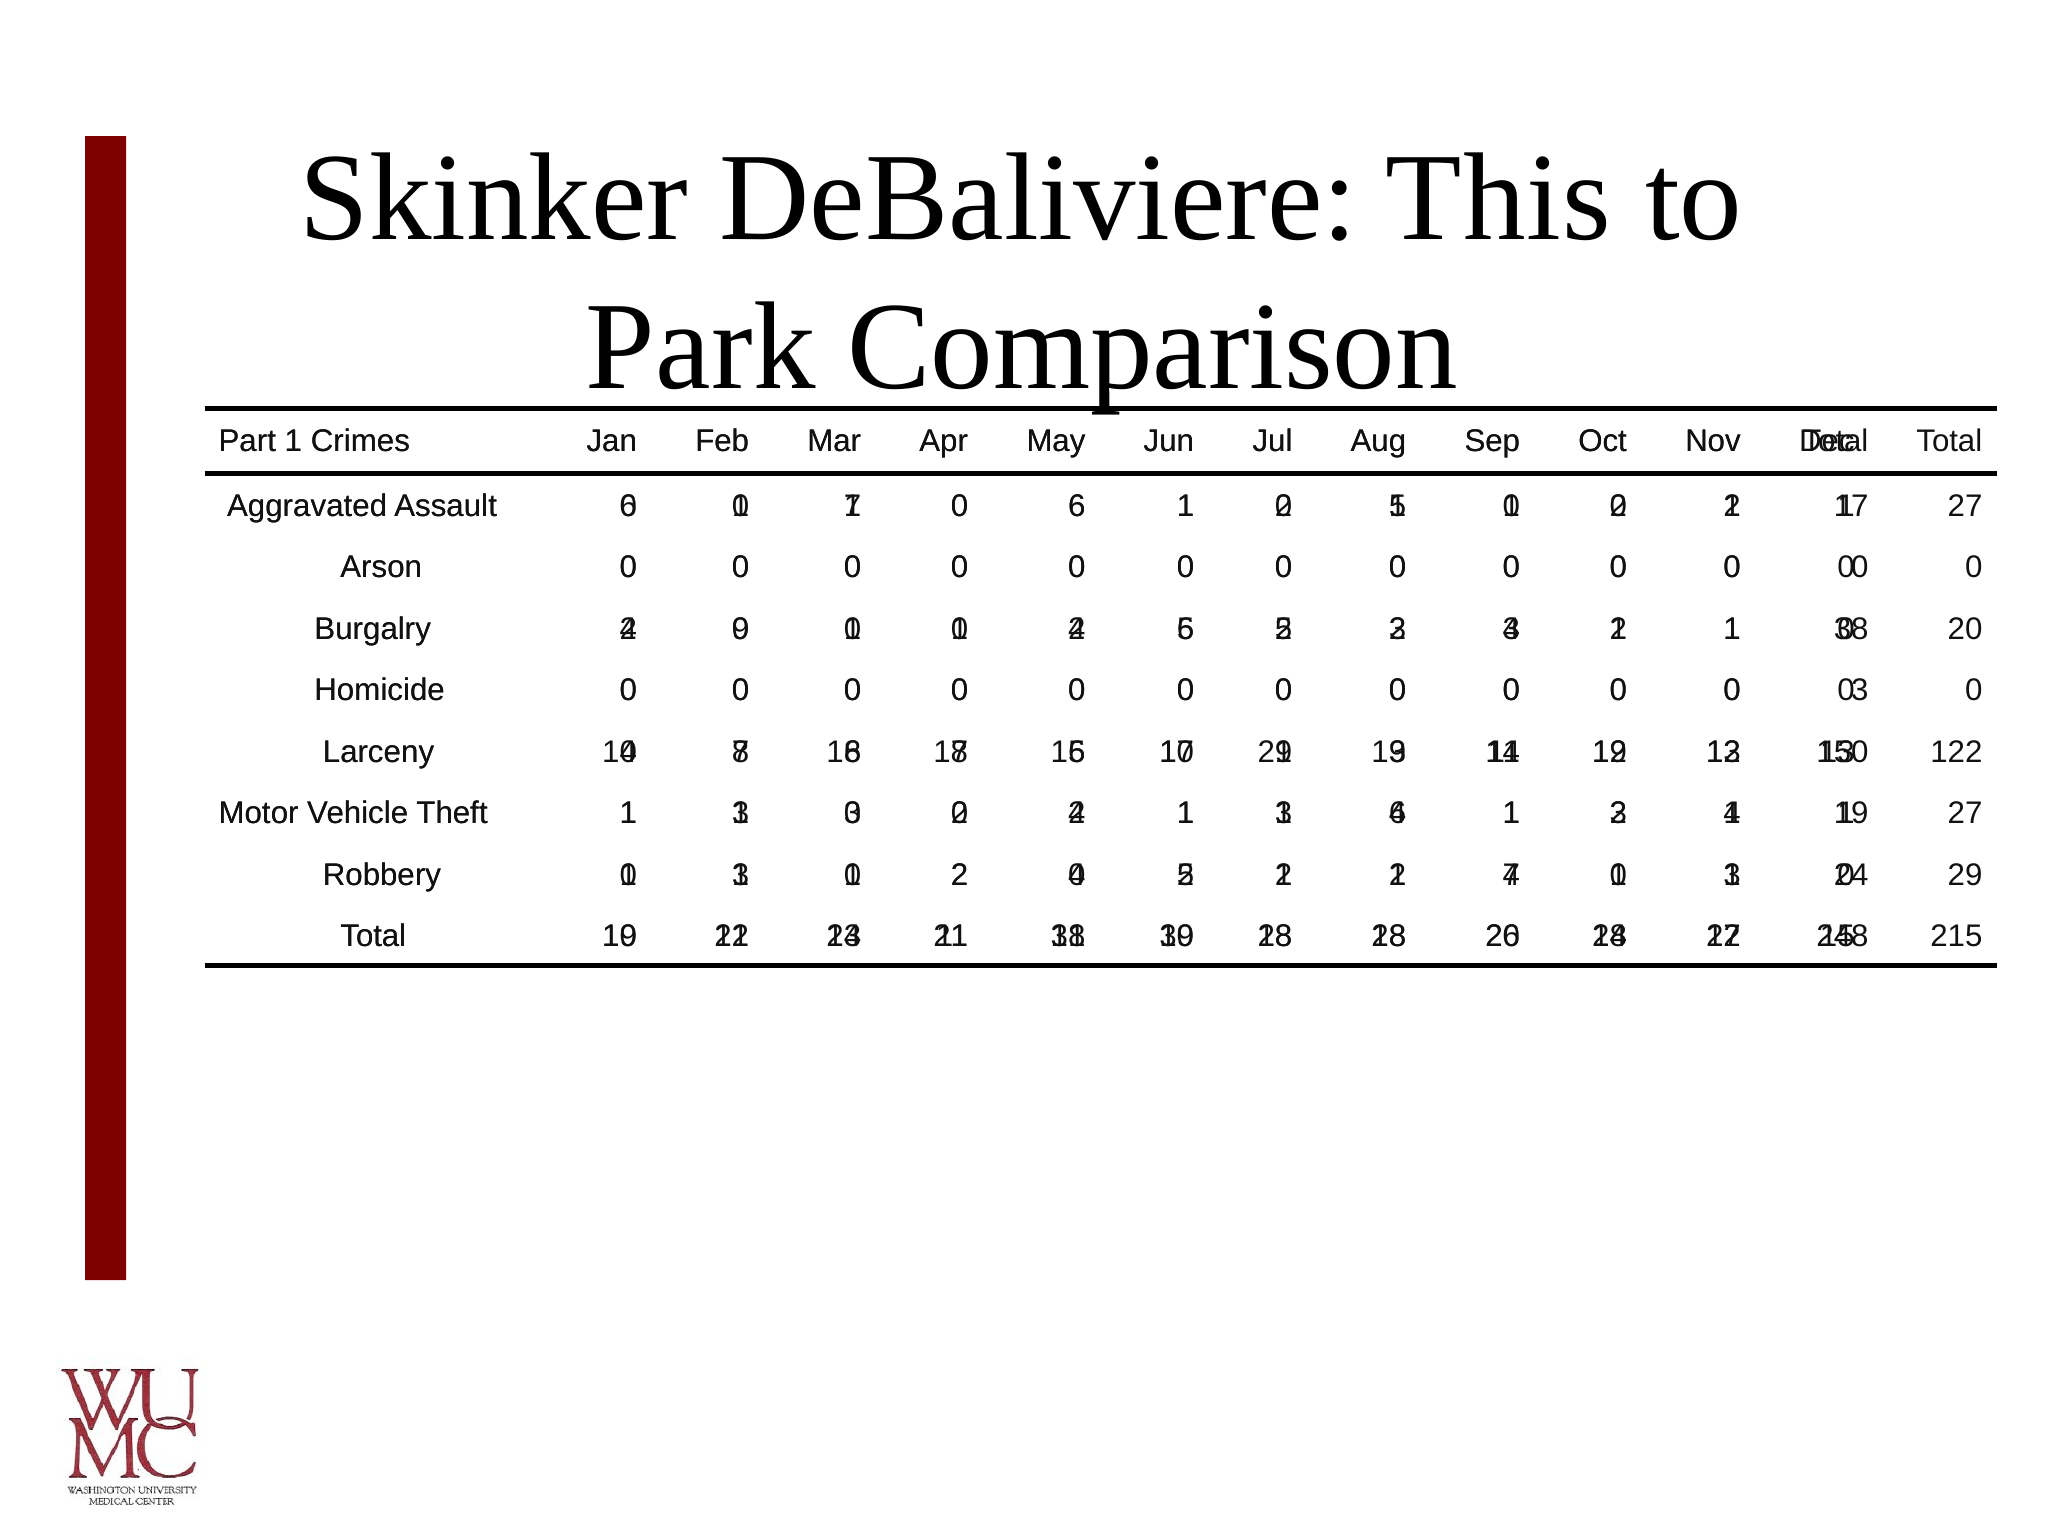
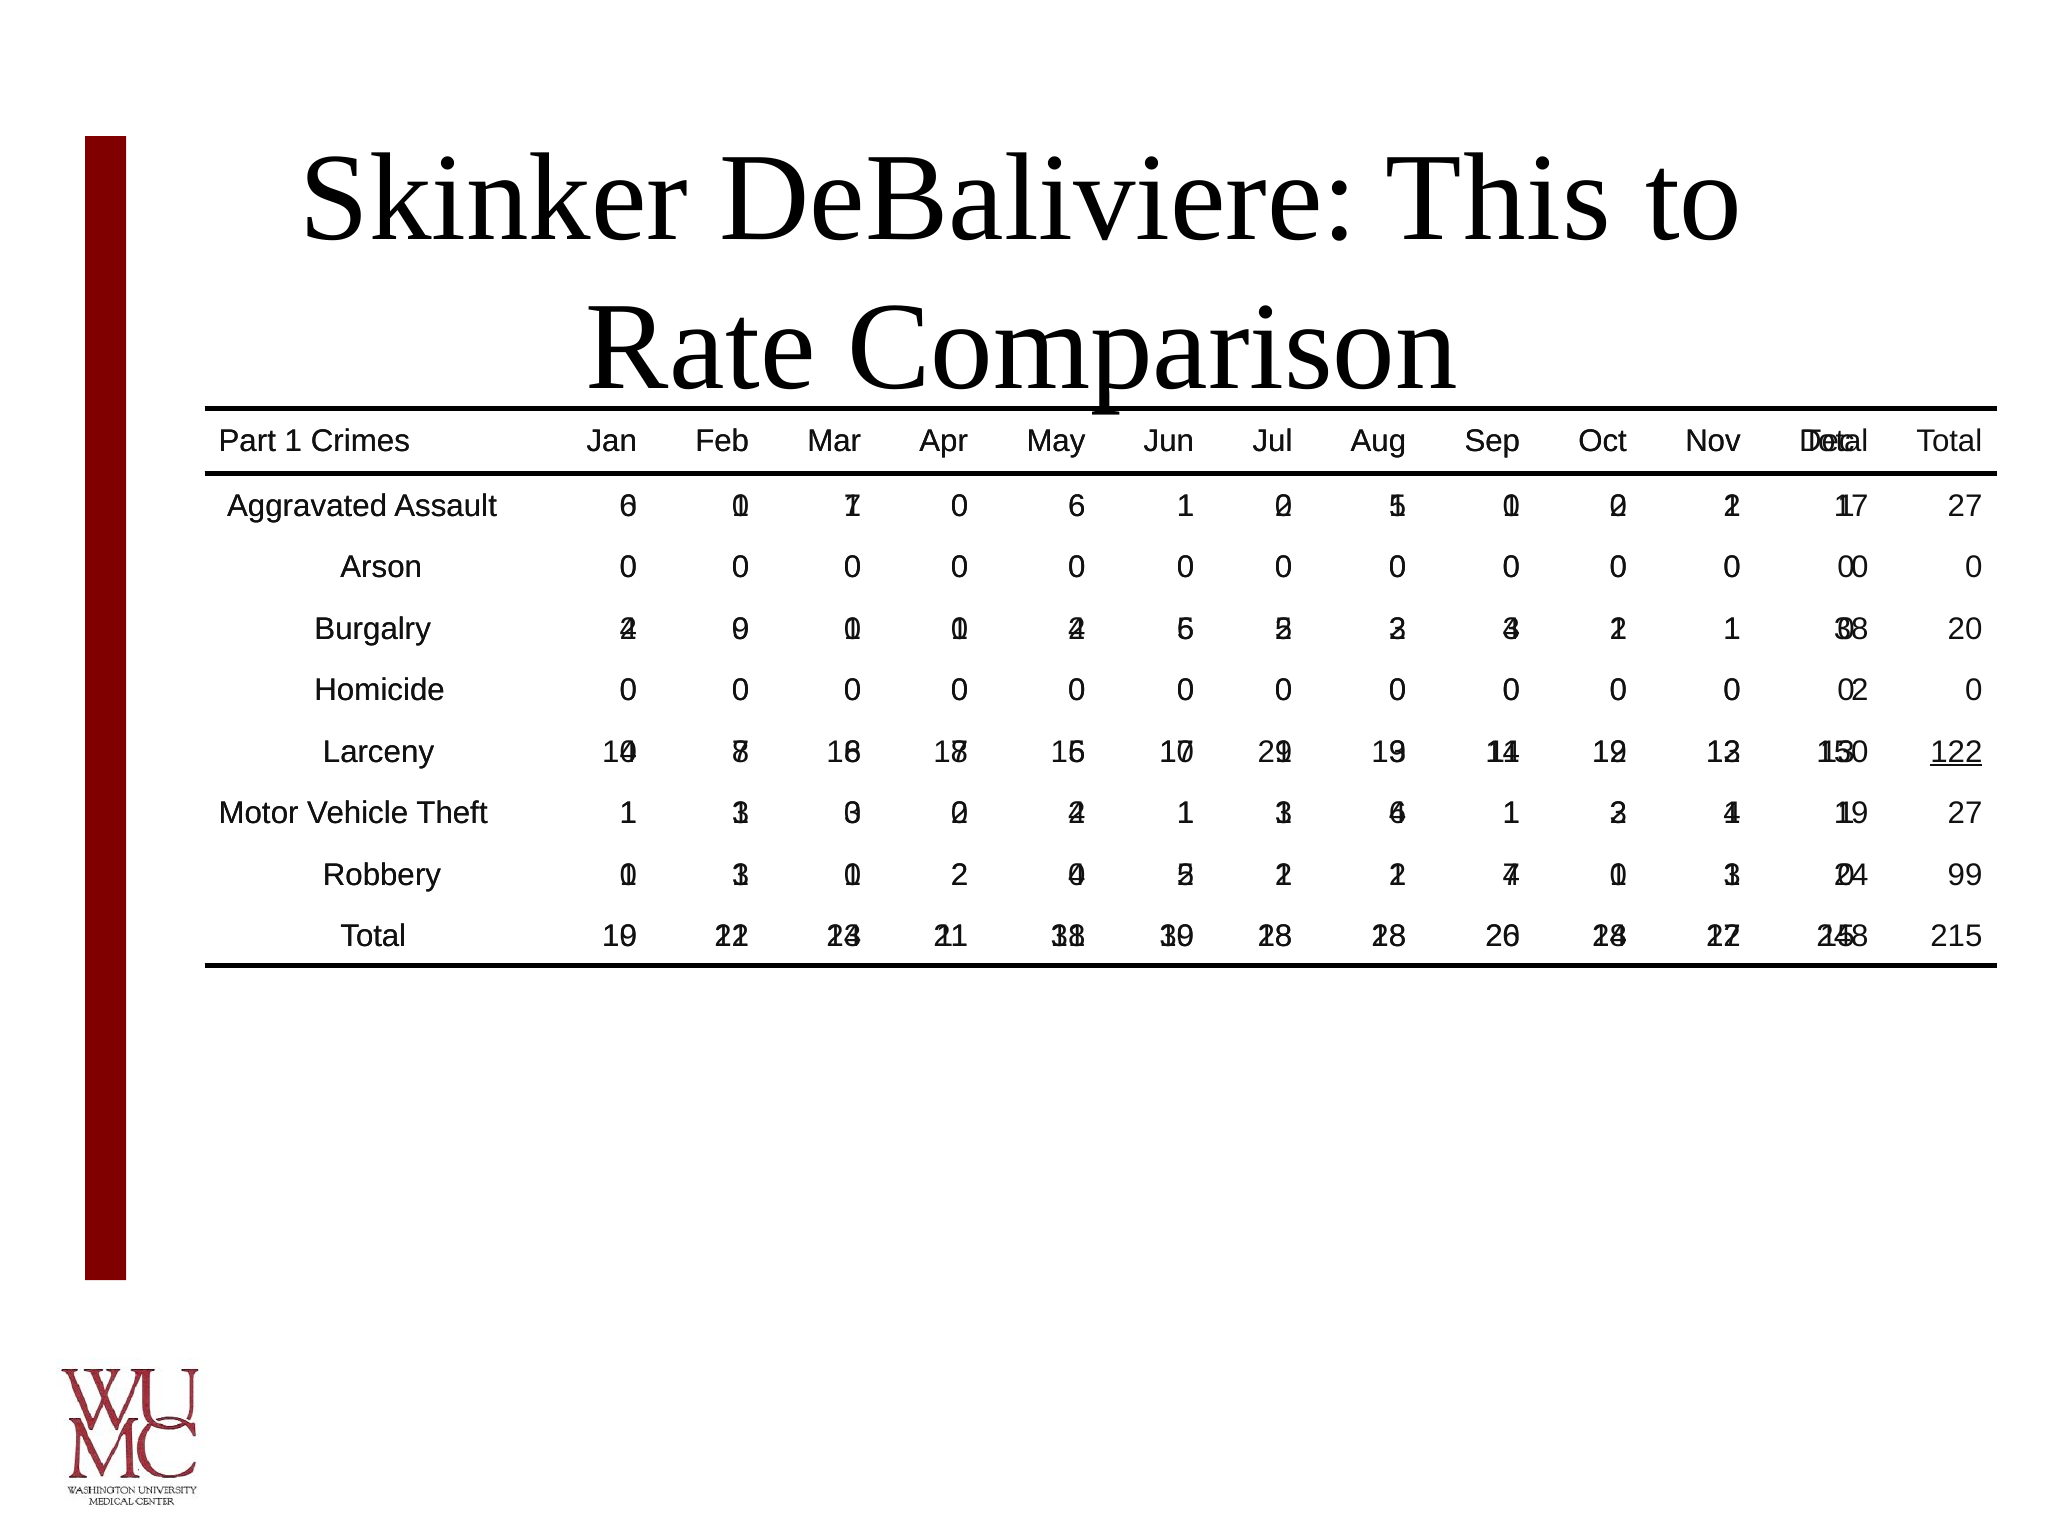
Park: Park -> Rate
3 at (1860, 691): 3 -> 2
122 underline: none -> present
29: 29 -> 99
